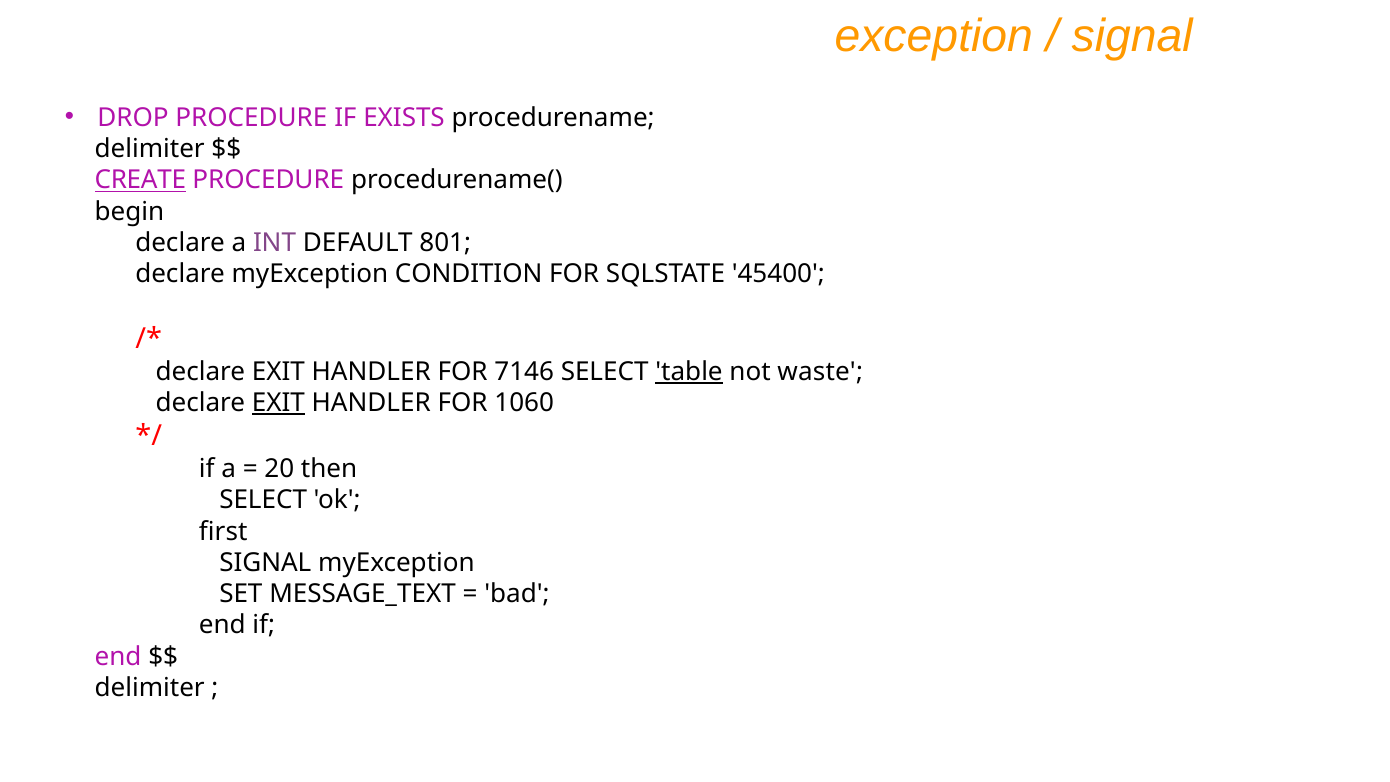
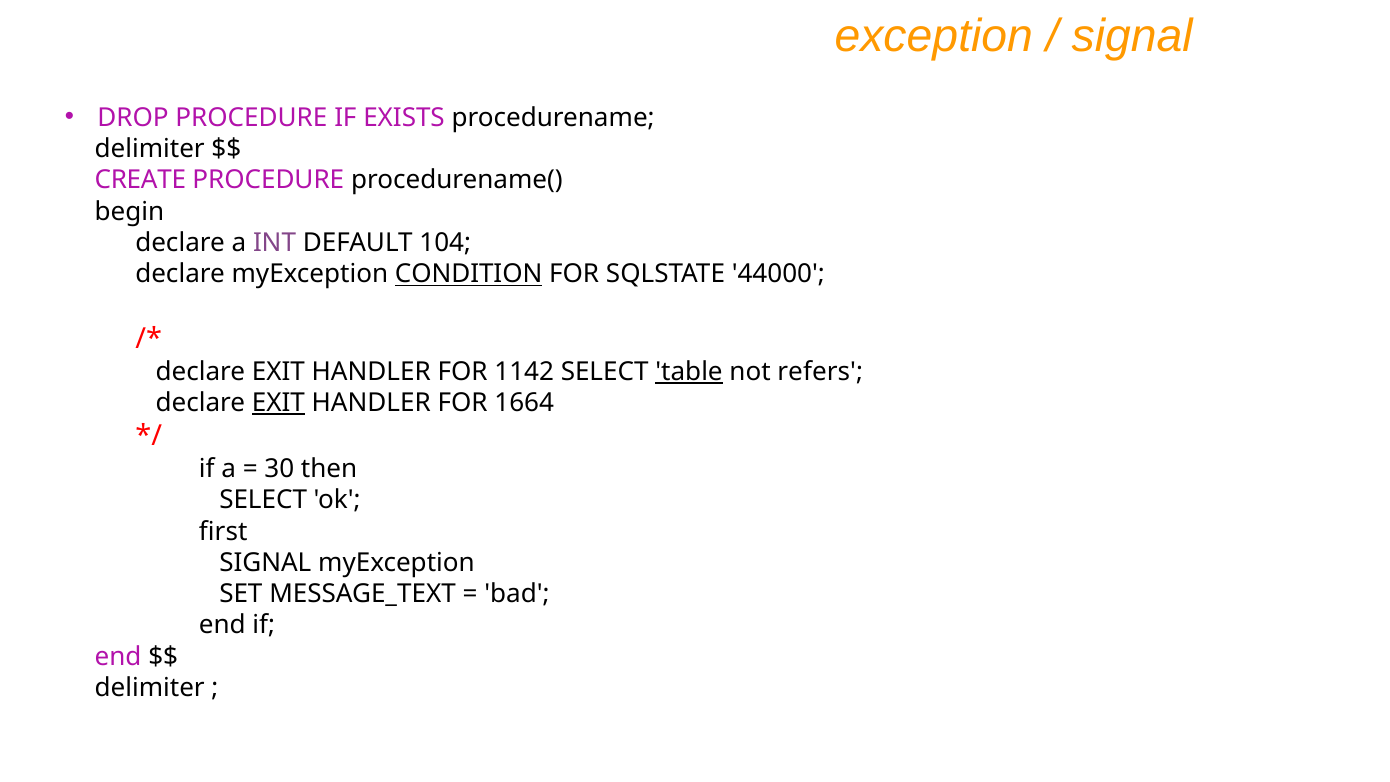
CREATE underline: present -> none
801: 801 -> 104
CONDITION underline: none -> present
45400: 45400 -> 44000
7146: 7146 -> 1142
waste: waste -> refers
1060: 1060 -> 1664
20: 20 -> 30
